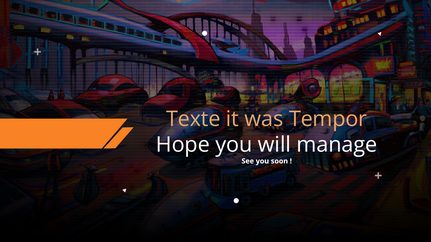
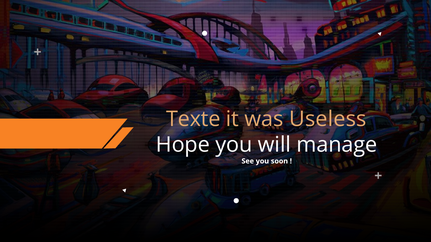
Tempor: Tempor -> Useless
